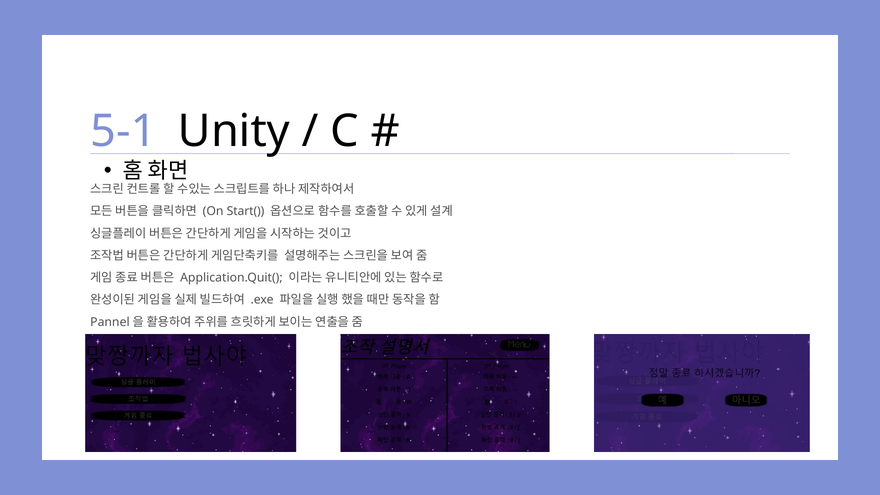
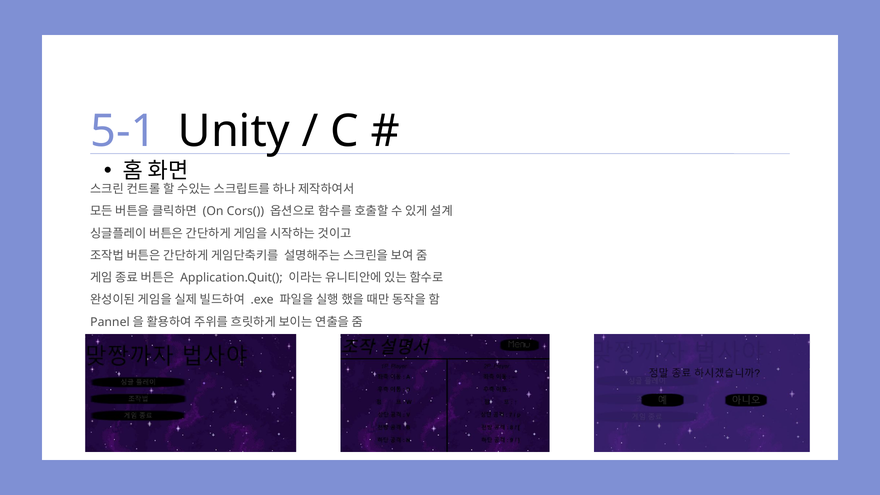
Start(: Start( -> Cors(
